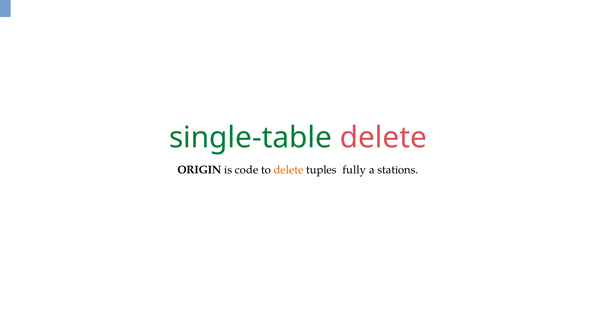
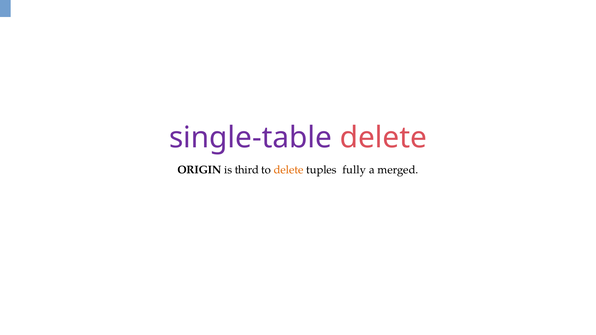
single-table colour: green -> purple
code: code -> third
stations: stations -> merged
